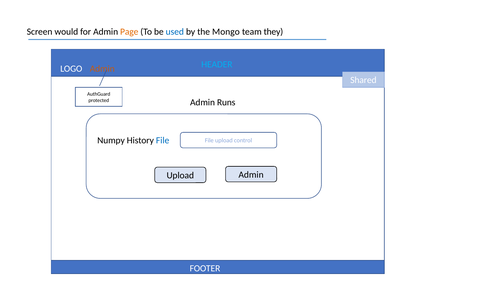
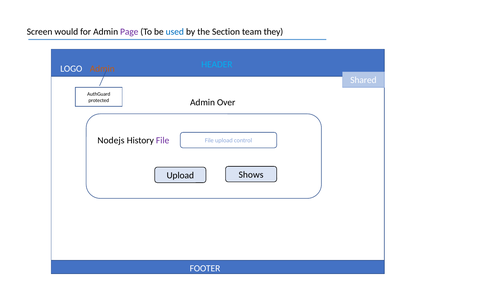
Page colour: orange -> purple
Mongo: Mongo -> Section
Runs: Runs -> Over
Numpy: Numpy -> Nodejs
File at (163, 141) colour: blue -> purple
Upload Admin: Admin -> Shows
